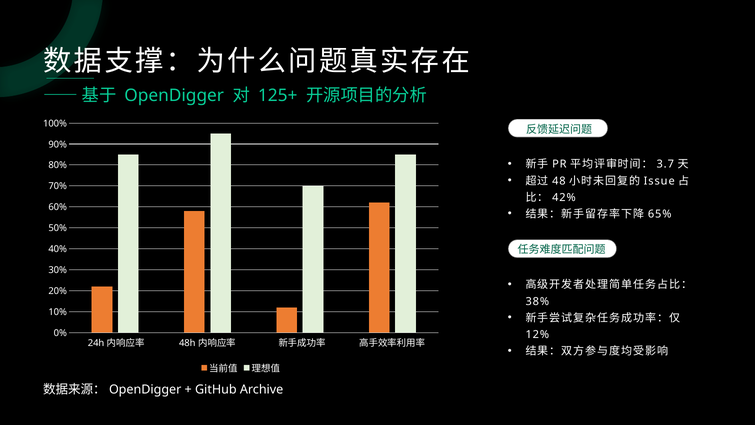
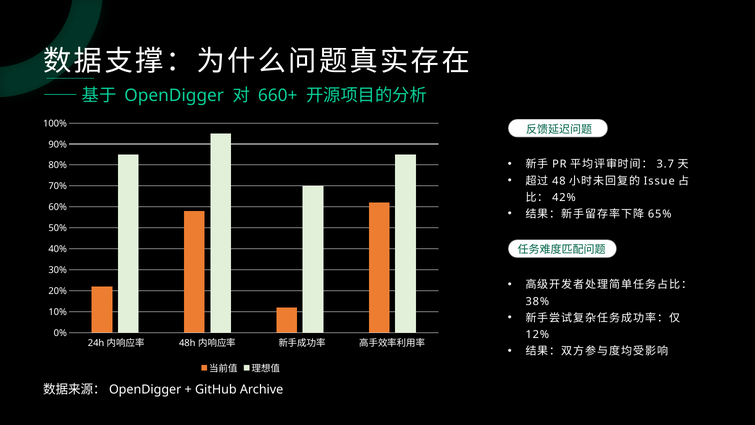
125+: 125+ -> 660+
